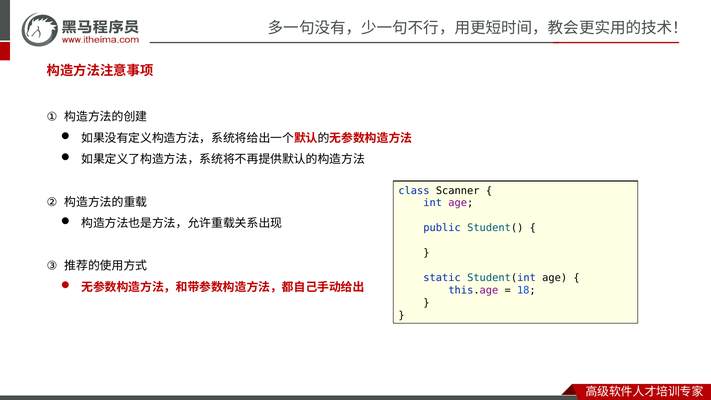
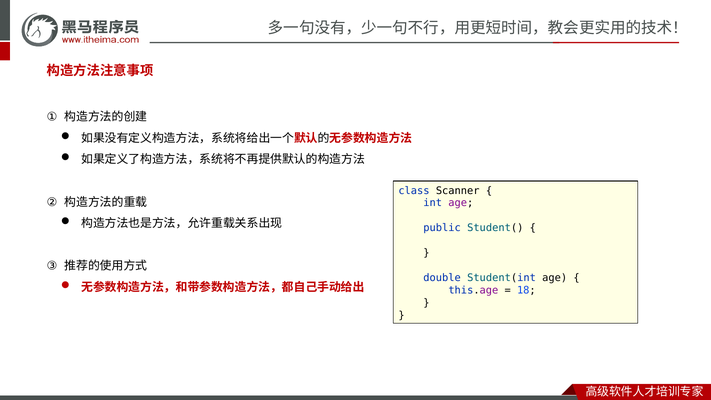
static: static -> double
